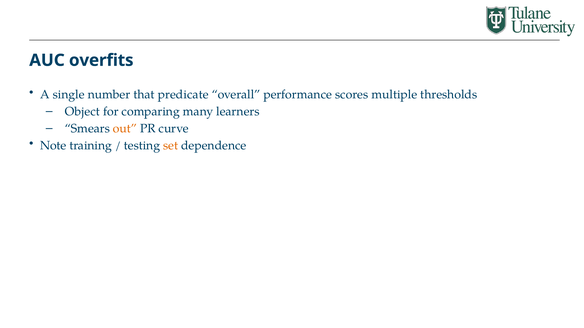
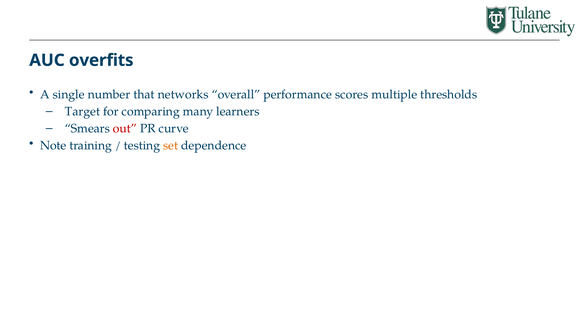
predicate: predicate -> networks
Object: Object -> Target
out colour: orange -> red
